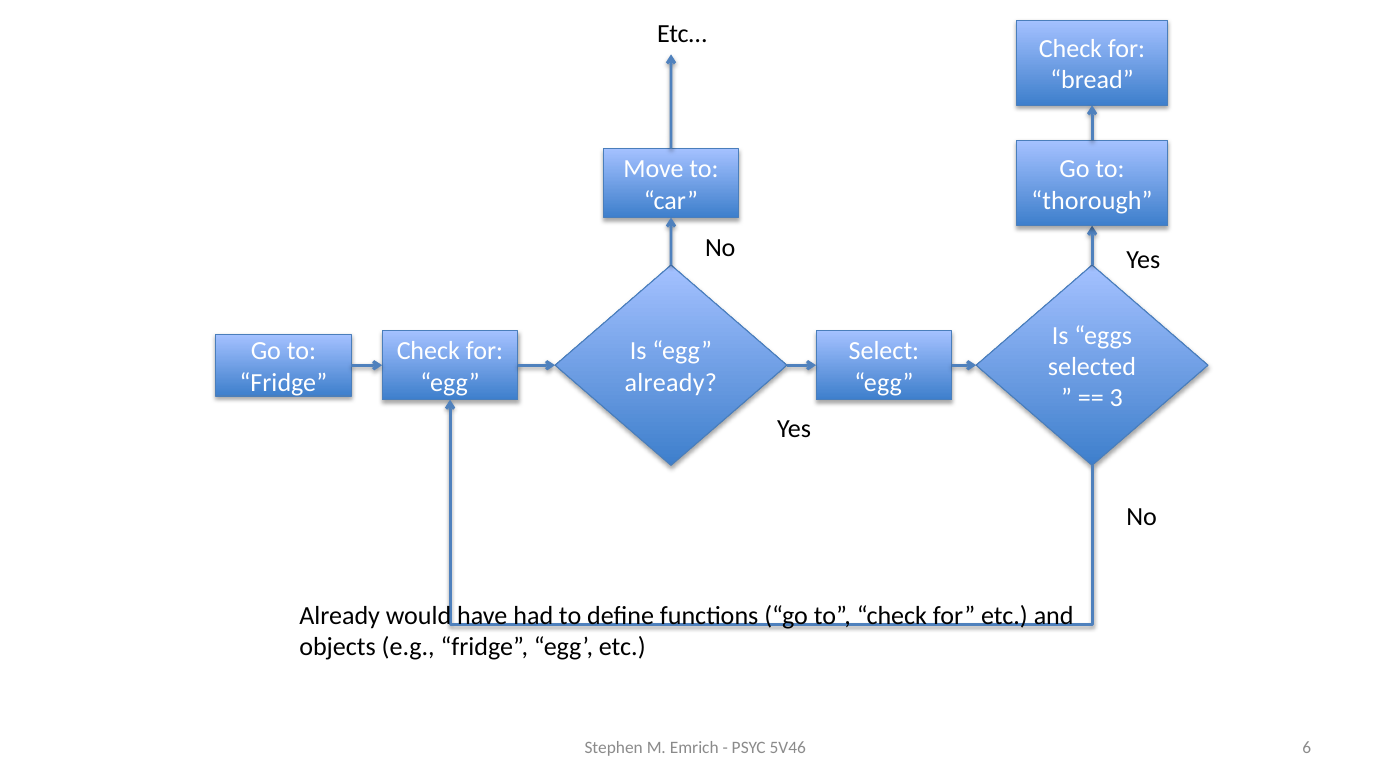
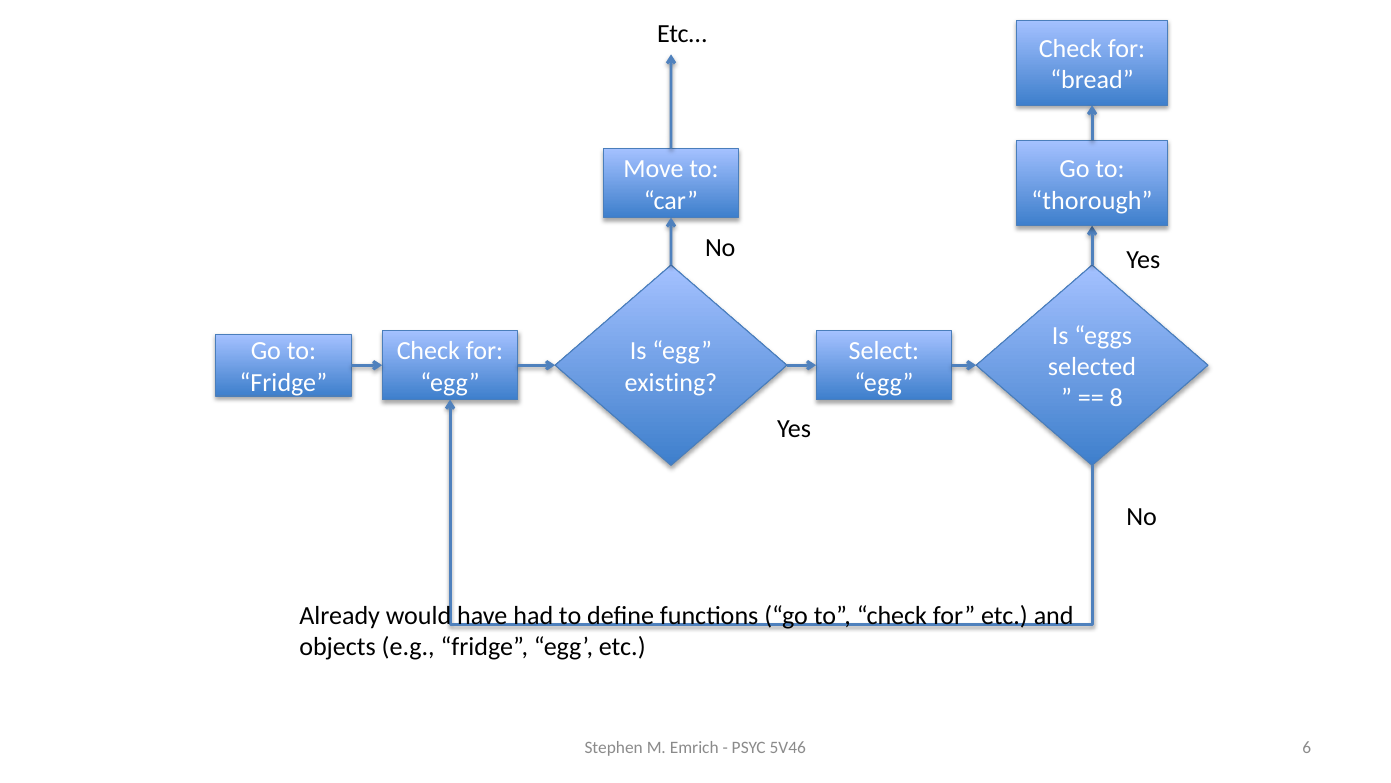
already at (671, 382): already -> existing
3: 3 -> 8
